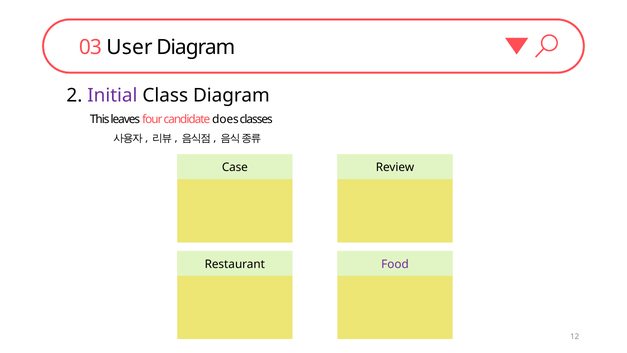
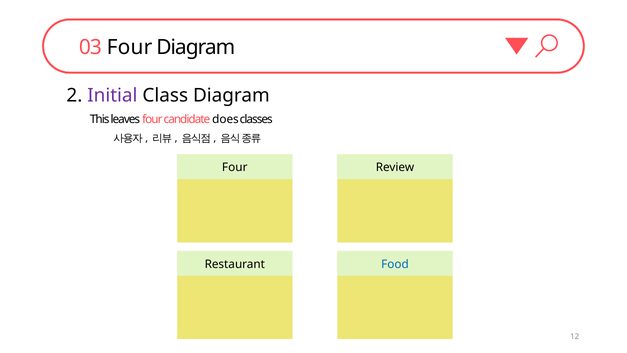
03 User: User -> Four
Case at (235, 167): Case -> Four
Food colour: purple -> blue
